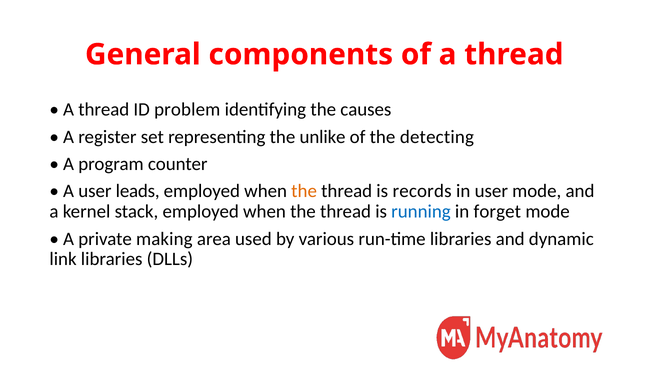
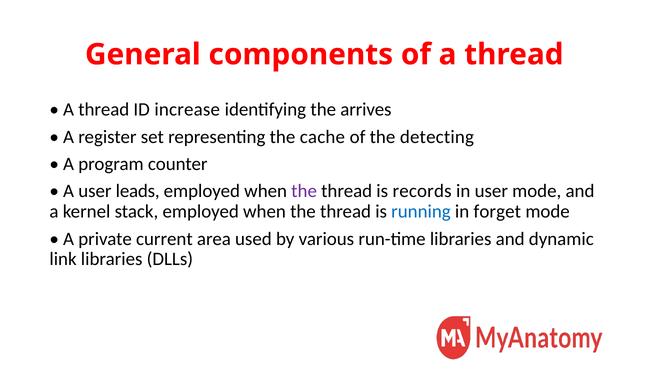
problem: problem -> increase
causes: causes -> arrives
unlike: unlike -> cache
the at (304, 191) colour: orange -> purple
making: making -> current
